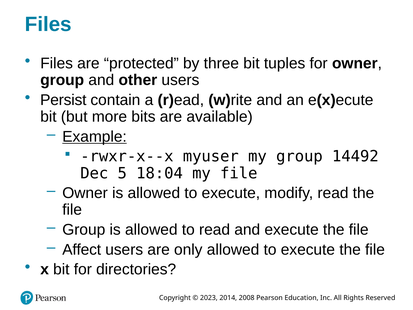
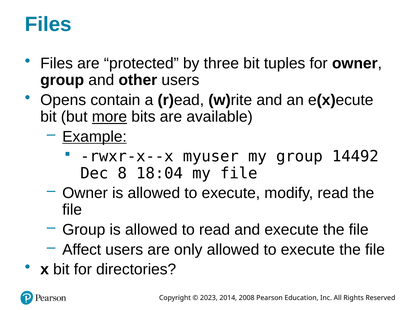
Persist: Persist -> Opens
more underline: none -> present
5: 5 -> 8
